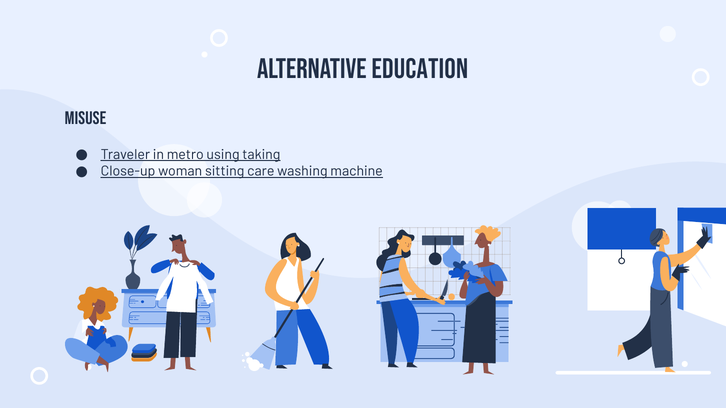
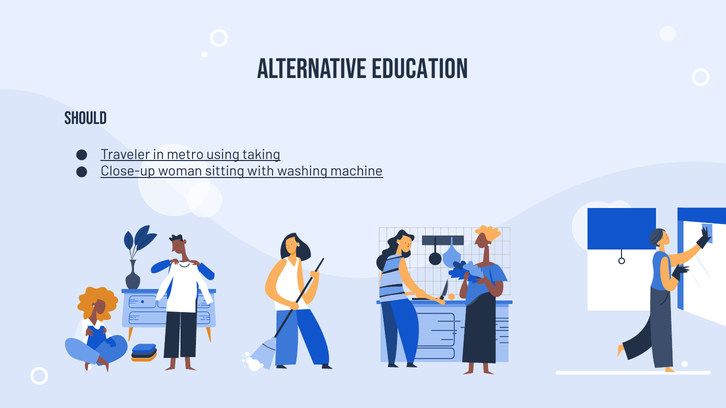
MISUSE: MISUSE -> SHOULD
care: care -> with
